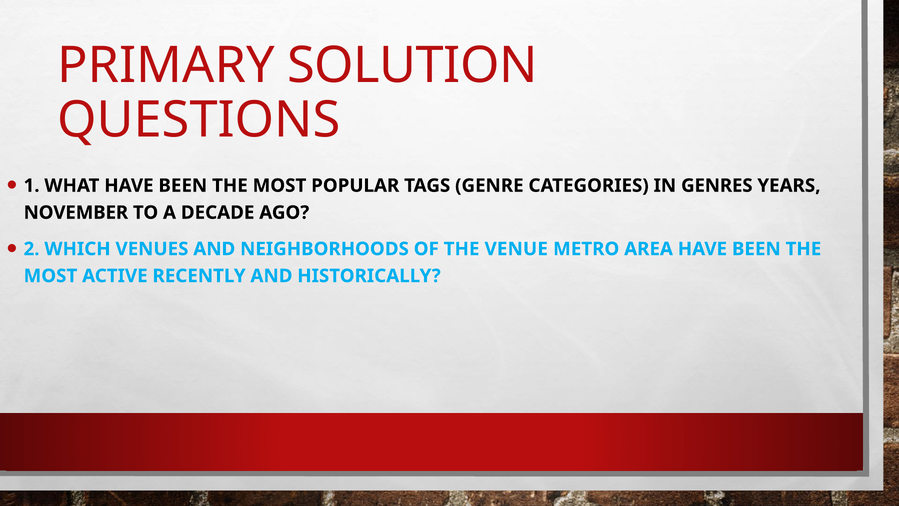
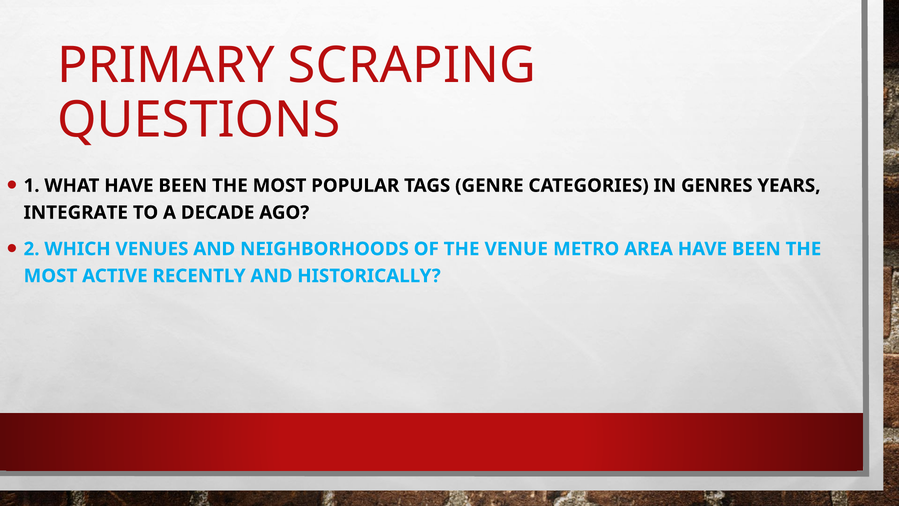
SOLUTION: SOLUTION -> SCRAPING
NOVEMBER: NOVEMBER -> INTEGRATE
